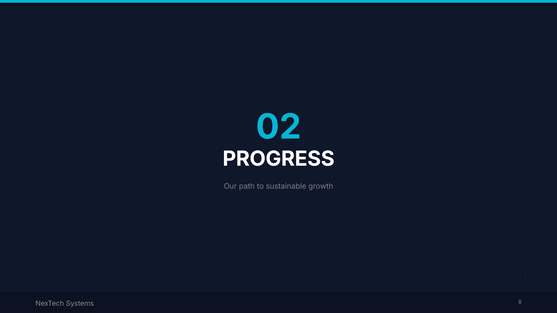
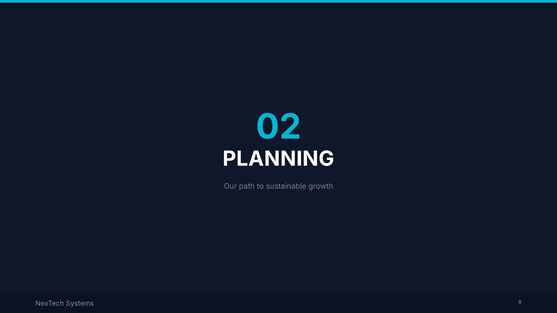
PROGRESS: PROGRESS -> PLANNING
